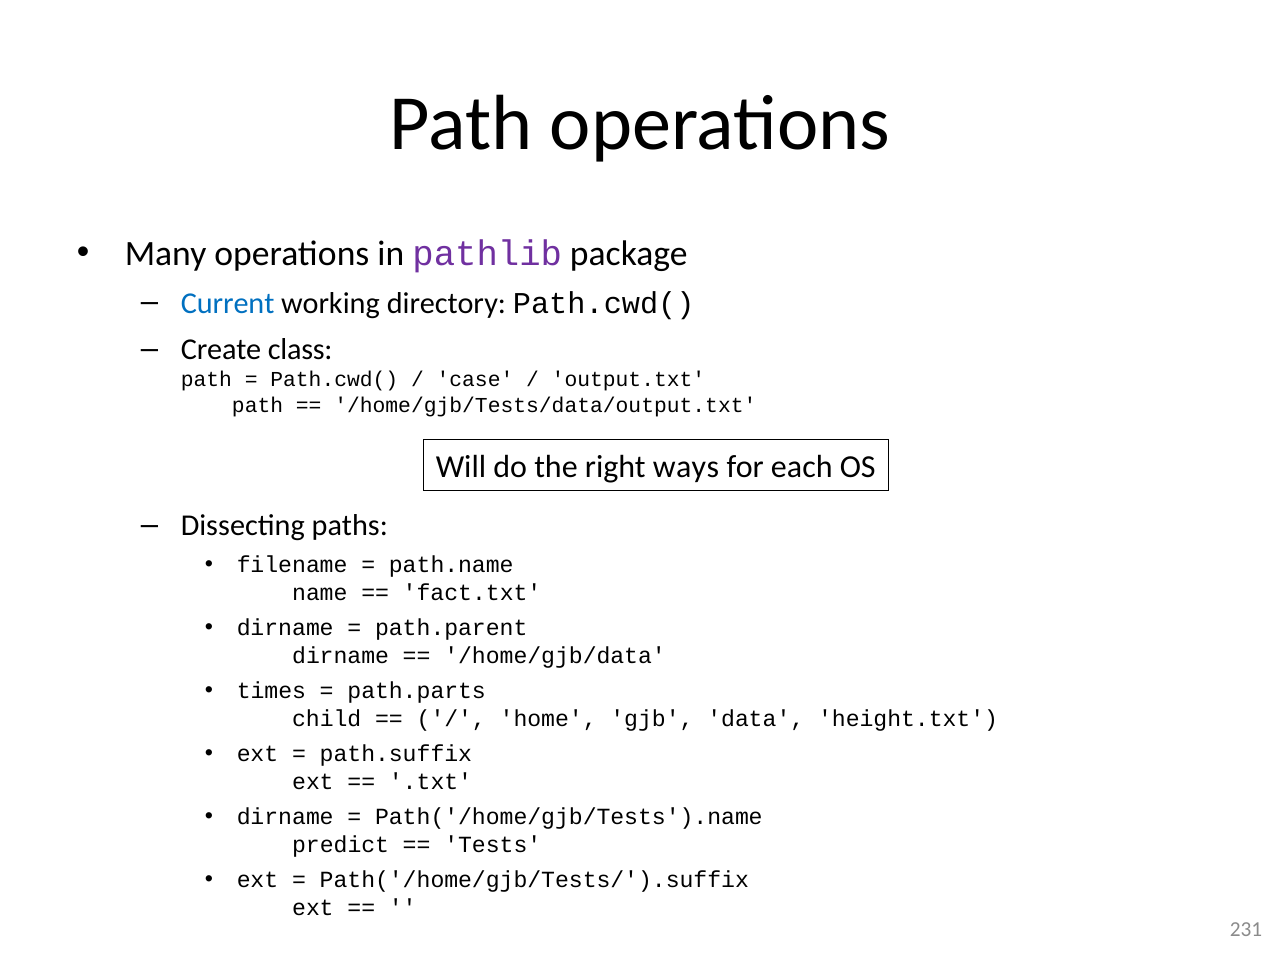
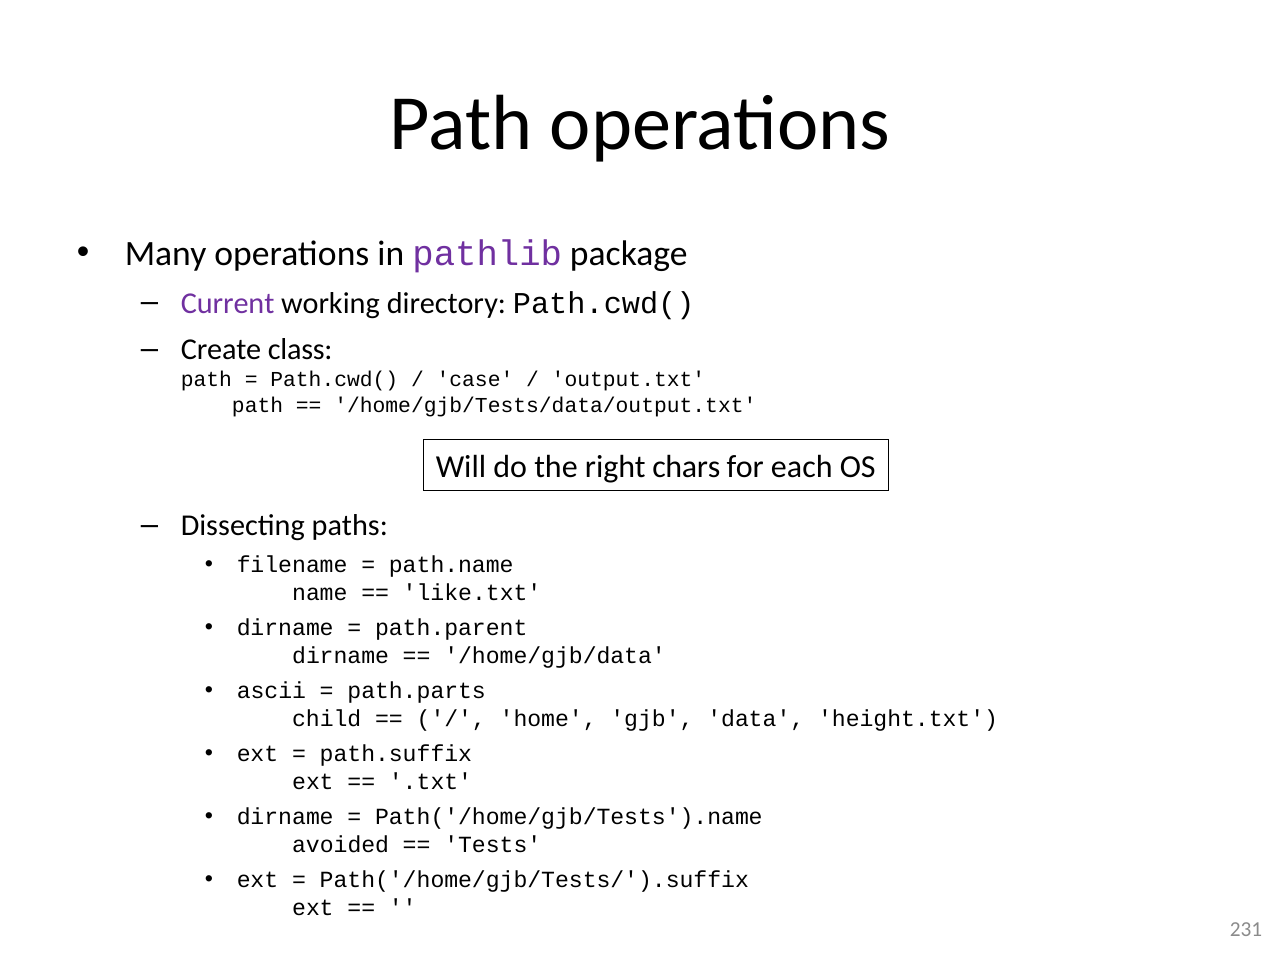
Current colour: blue -> purple
ways: ways -> chars
fact.txt: fact.txt -> like.txt
times: times -> ascii
predict: predict -> avoided
